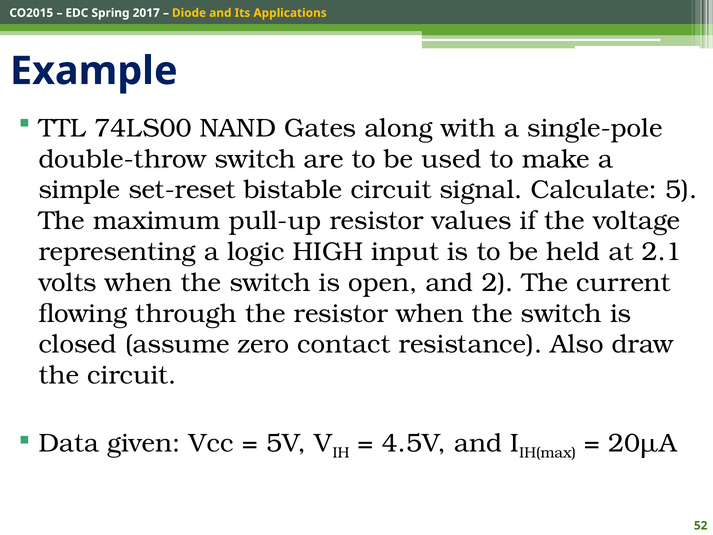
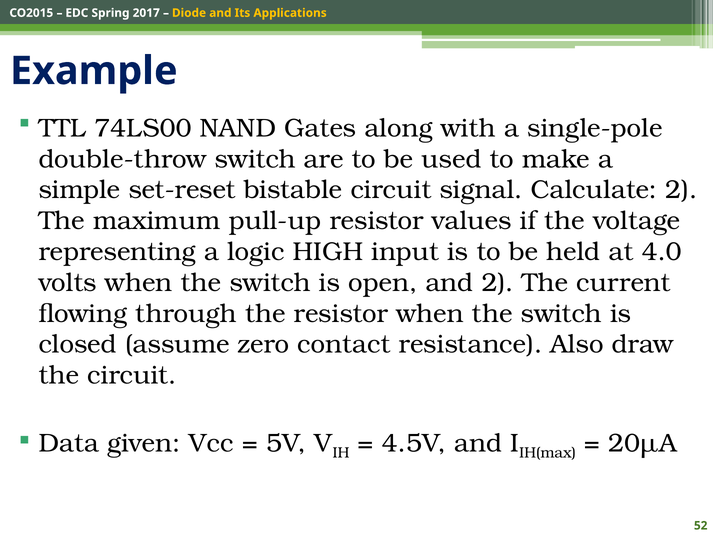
Calculate 5: 5 -> 2
2.1: 2.1 -> 4.0
